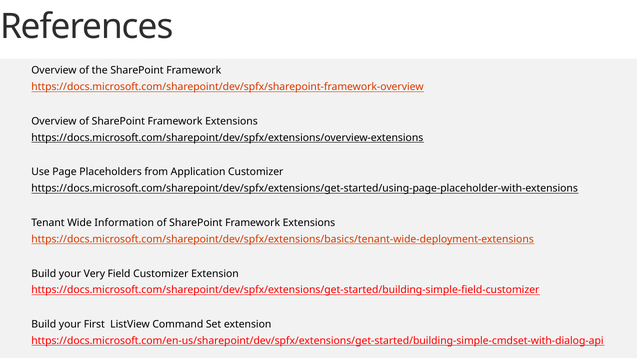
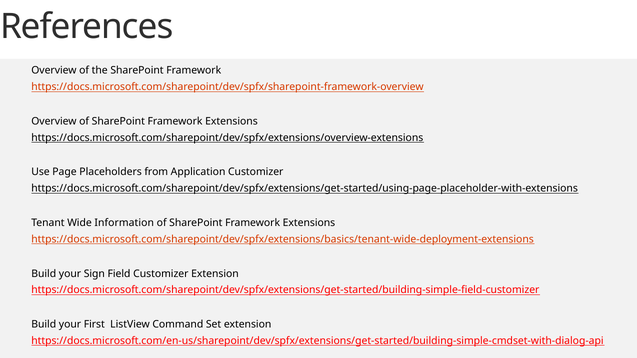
Very: Very -> Sign
